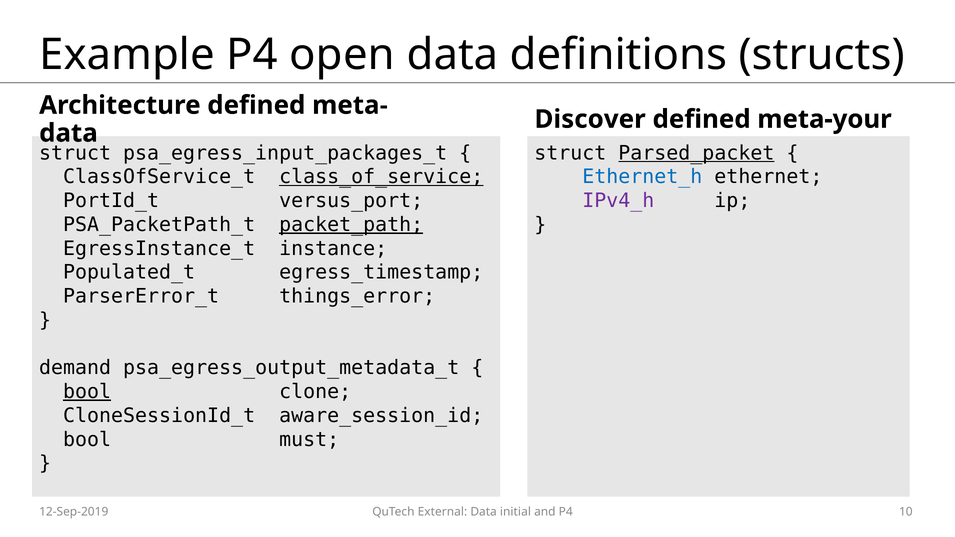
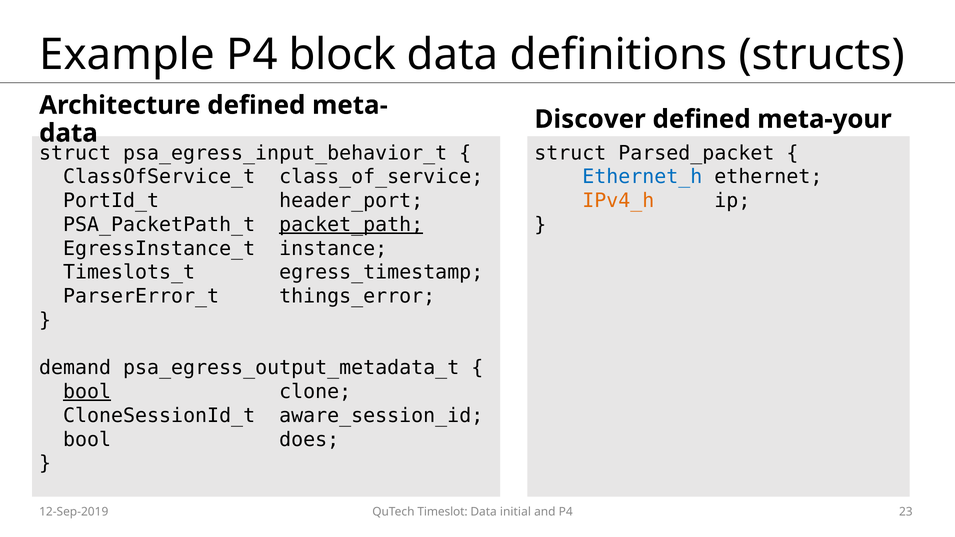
open: open -> block
psa_egress_input_packages_t: psa_egress_input_packages_t -> psa_egress_input_behavior_t
Parsed_packet underline: present -> none
class_of_service underline: present -> none
versus_port: versus_port -> header_port
IPv4_h colour: purple -> orange
Populated_t: Populated_t -> Timeslots_t
must: must -> does
External: External -> Timeslot
10: 10 -> 23
